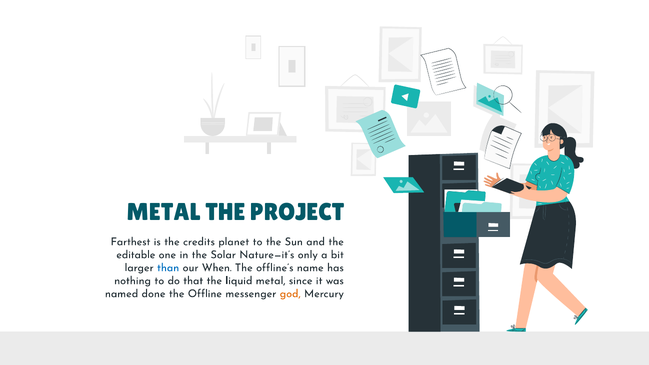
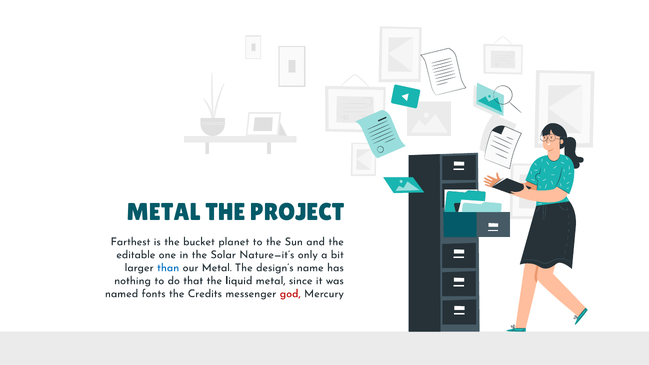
credits: credits -> bucket
our When: When -> Metal
offline’s: offline’s -> design’s
done: done -> fonts
Offline: Offline -> Credits
god colour: orange -> red
